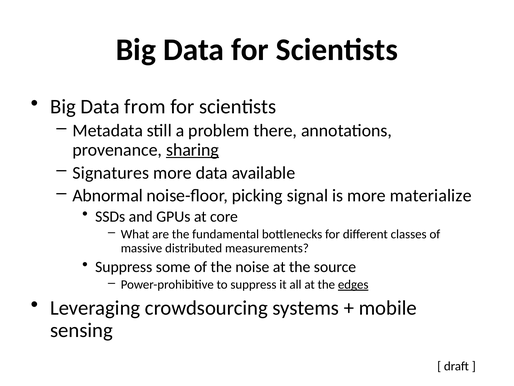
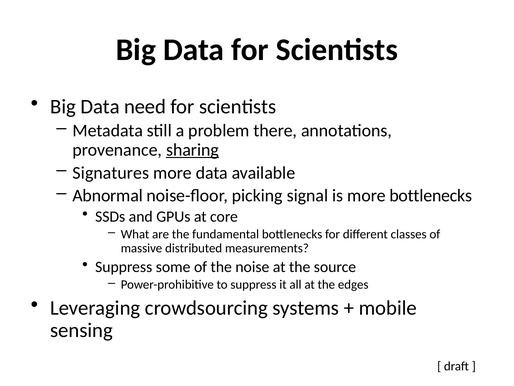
from: from -> need
more materialize: materialize -> bottlenecks
edges underline: present -> none
